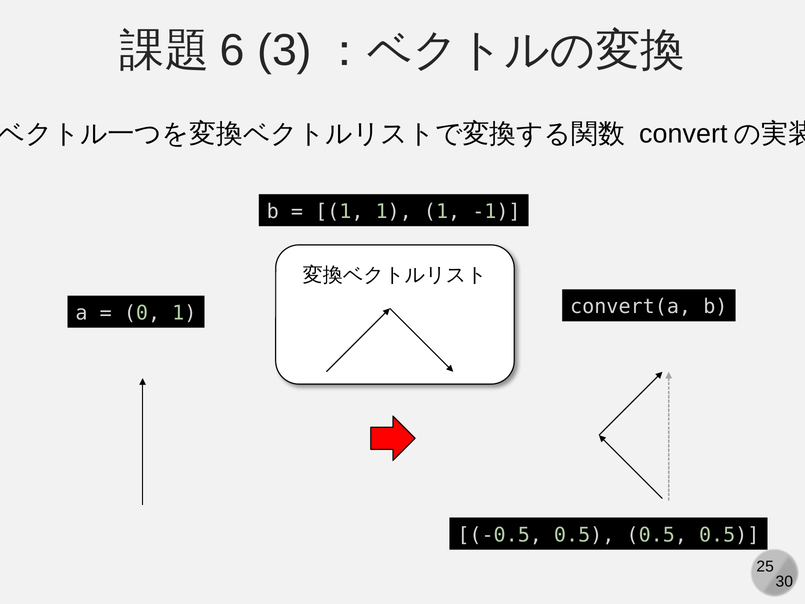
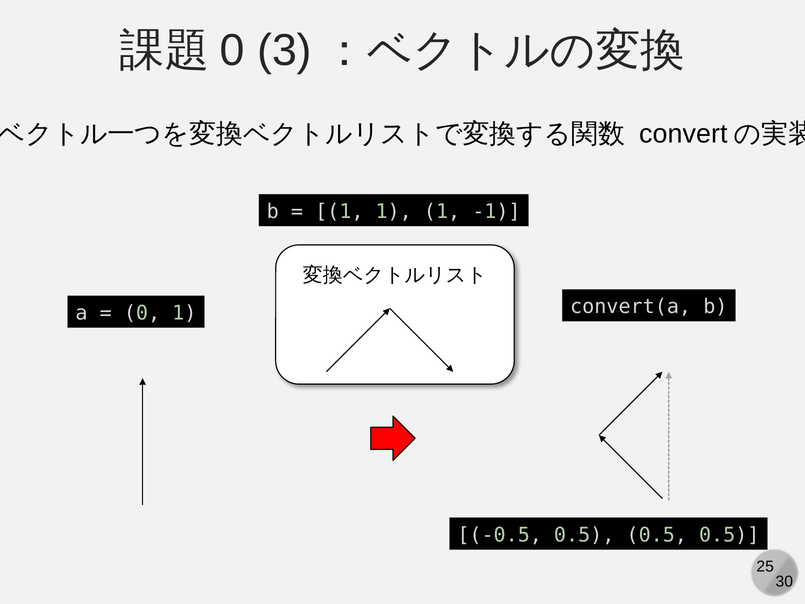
6 at (232, 51): 6 -> 0
